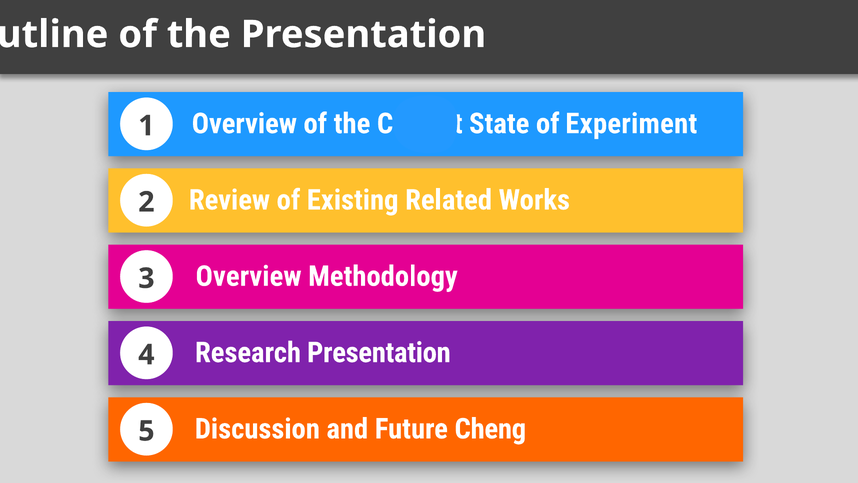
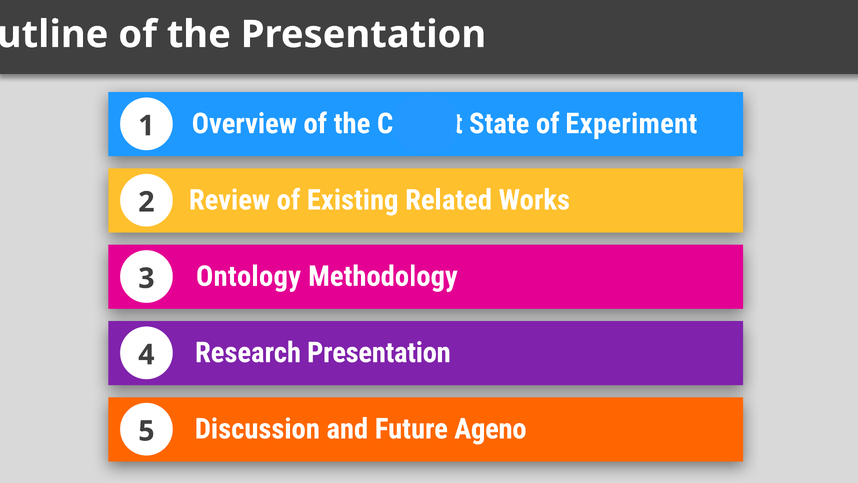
3 Overview: Overview -> Ontology
Cheng: Cheng -> Ageno
